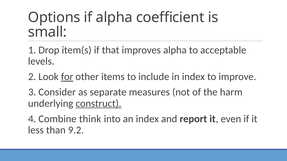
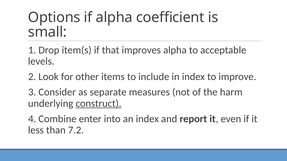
for underline: present -> none
think: think -> enter
9.2: 9.2 -> 7.2
